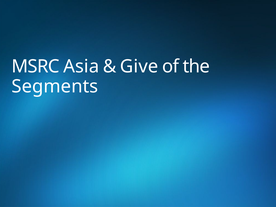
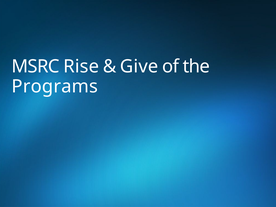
Asia: Asia -> Rise
Segments: Segments -> Programs
